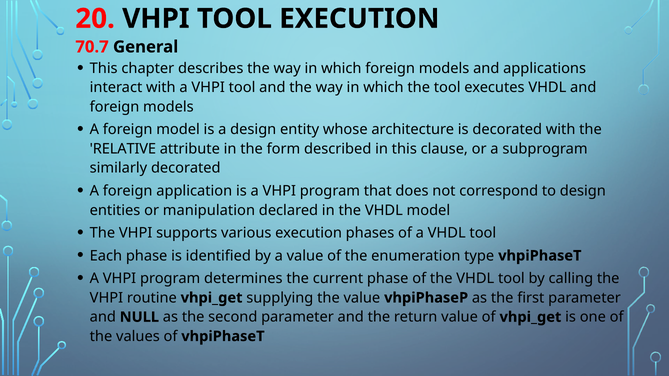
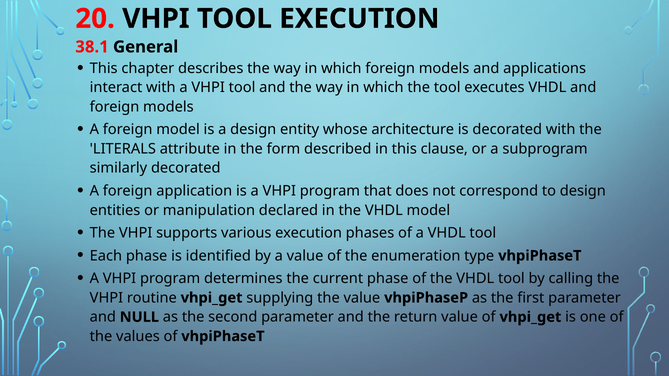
70.7: 70.7 -> 38.1
RELATIVE: RELATIVE -> LITERALS
